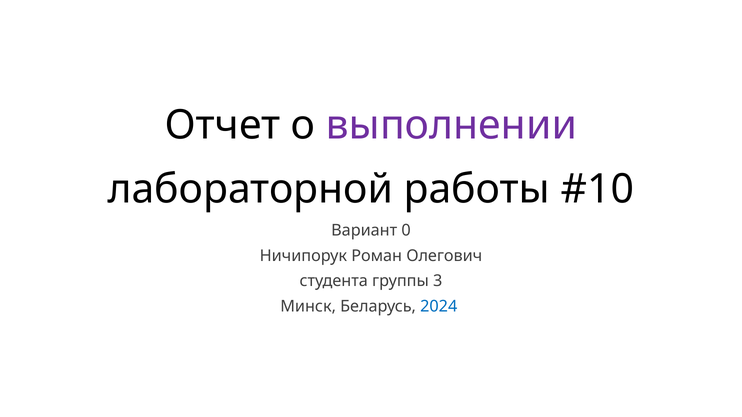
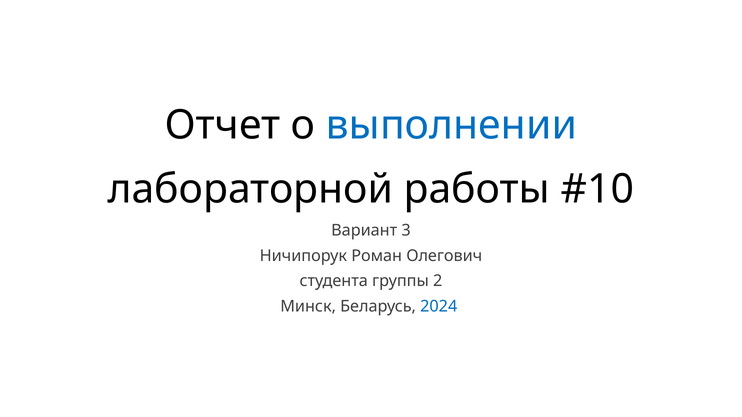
выполнении colour: purple -> blue
0: 0 -> 3
3: 3 -> 2
